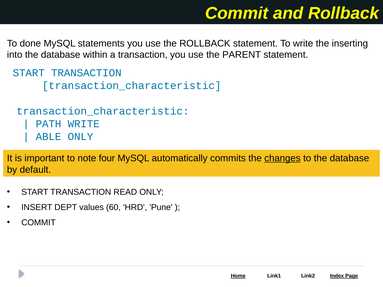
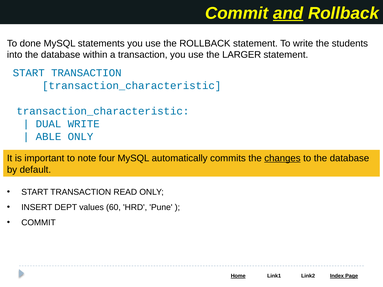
and underline: none -> present
inserting: inserting -> students
PARENT: PARENT -> LARGER
PATH: PATH -> DUAL
